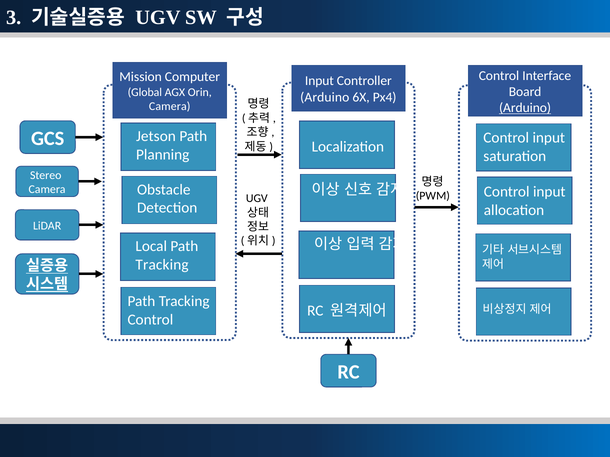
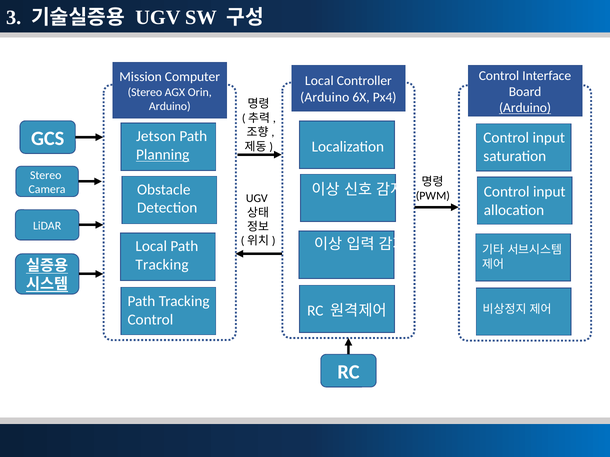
Input at (319, 81): Input -> Local
Global at (145, 92): Global -> Stereo
Camera at (170, 106): Camera -> Arduino
Planning underline: none -> present
